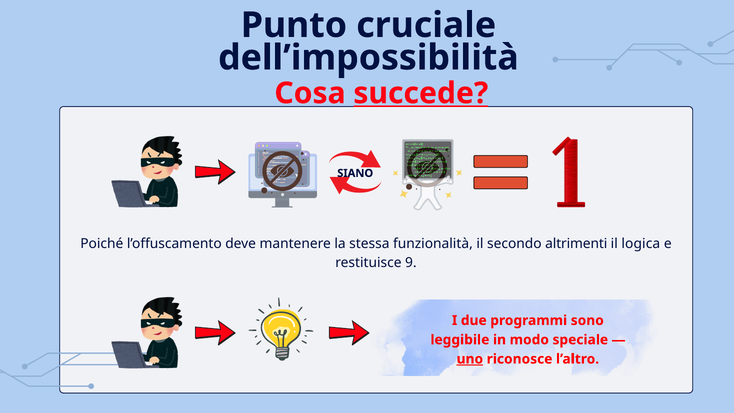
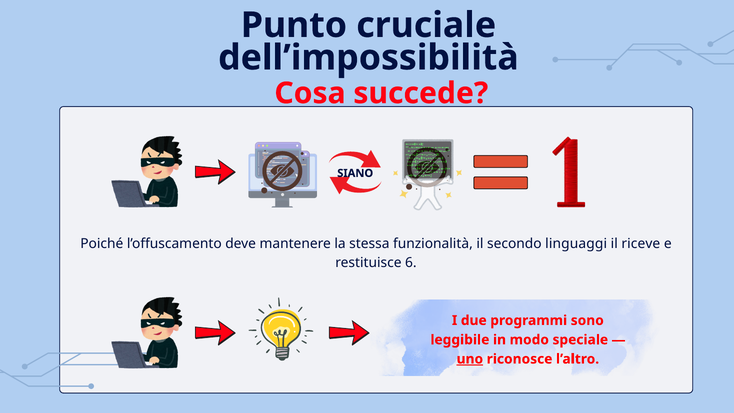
succede underline: present -> none
altrimenti: altrimenti -> linguaggi
logica: logica -> riceve
9: 9 -> 6
